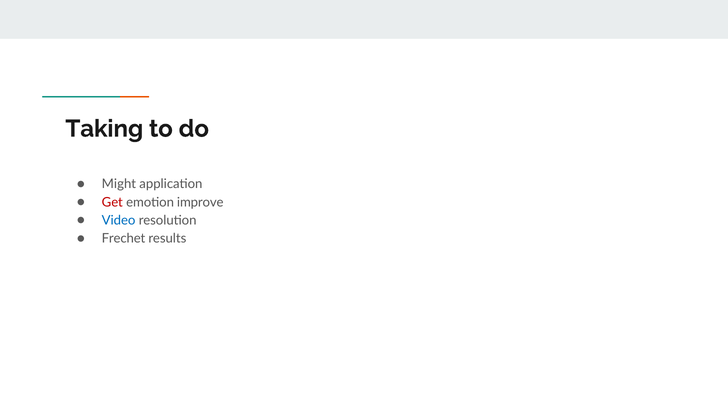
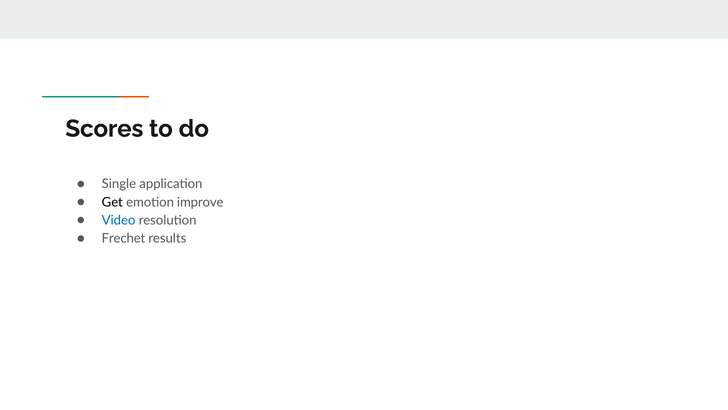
Taking: Taking -> Scores
Might: Might -> Single
Get colour: red -> black
